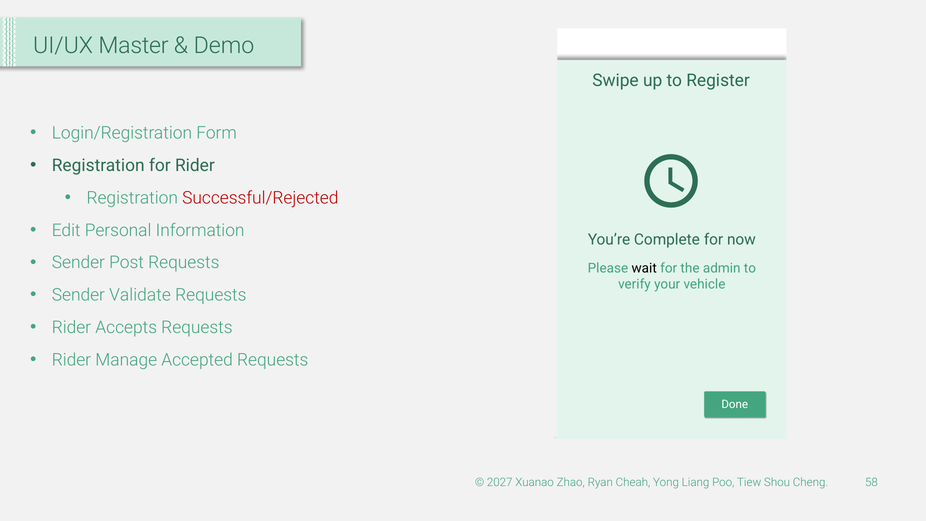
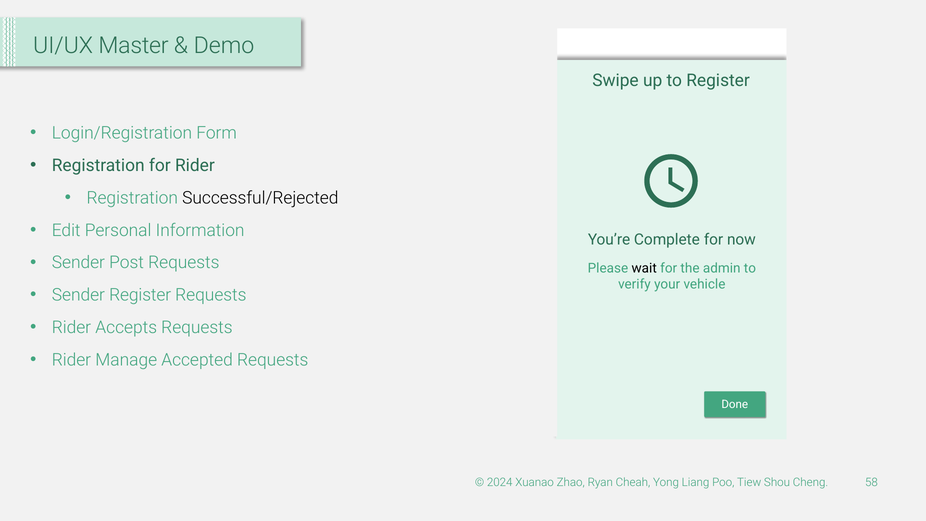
Successful/Rejected colour: red -> black
Sender Validate: Validate -> Register
2027: 2027 -> 2024
